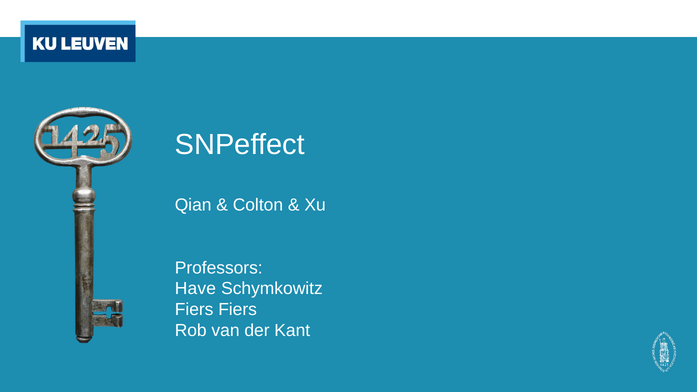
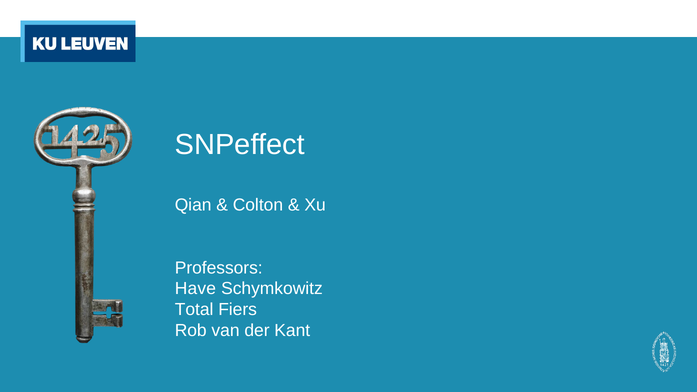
Fiers at (194, 310): Fiers -> Total
